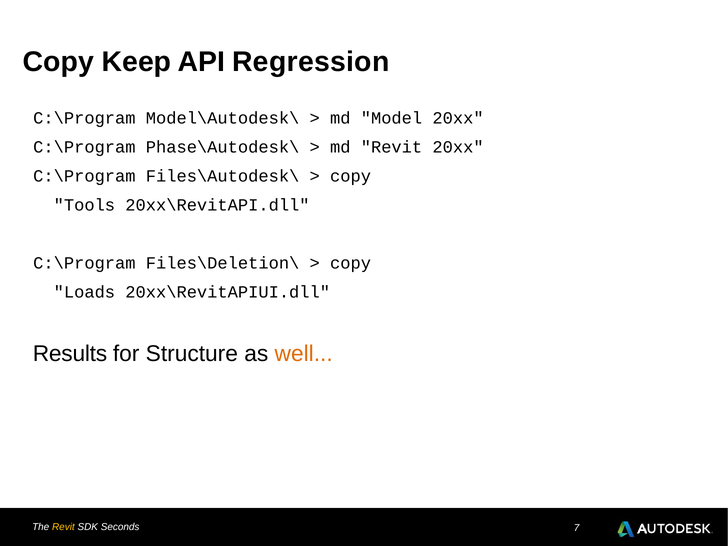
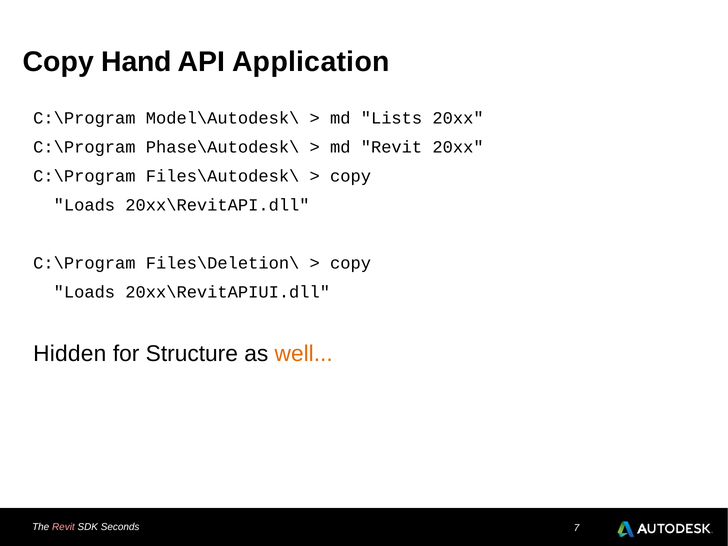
Keep: Keep -> Hand
Regression: Regression -> Application
Model: Model -> Lists
Tools at (84, 205): Tools -> Loads
Results: Results -> Hidden
Revit at (63, 527) colour: yellow -> pink
